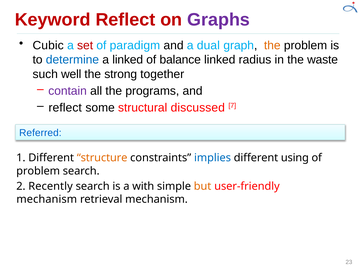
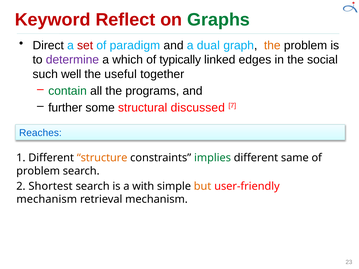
Graphs colour: purple -> green
Cubic: Cubic -> Direct
determine colour: blue -> purple
a linked: linked -> which
balance: balance -> typically
radius: radius -> edges
waste: waste -> social
strong: strong -> useful
contain colour: purple -> green
reflect at (65, 108): reflect -> further
Referred: Referred -> Reaches
implies colour: blue -> green
using: using -> same
Recently: Recently -> Shortest
